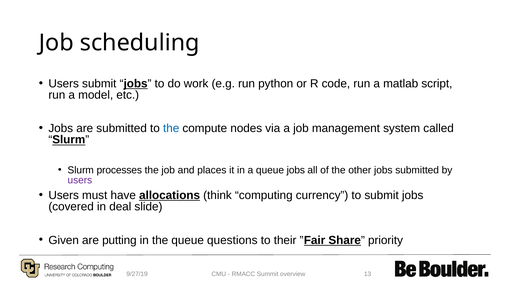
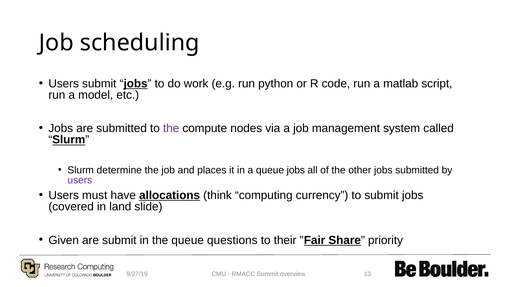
the at (171, 128) colour: blue -> purple
processes: processes -> determine
deal: deal -> land
are putting: putting -> submit
